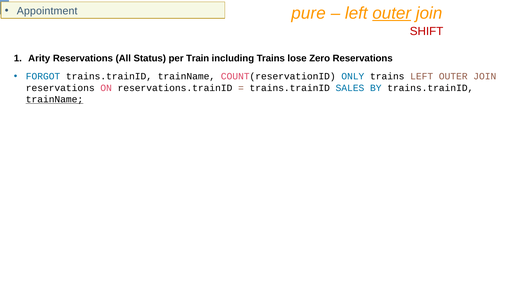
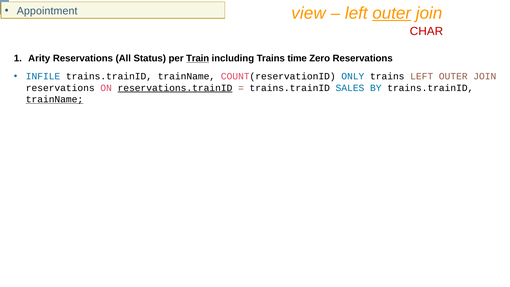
pure: pure -> view
SHIFT: SHIFT -> CHAR
Train underline: none -> present
lose: lose -> time
FORGOT: FORGOT -> INFILE
reservations.trainID underline: none -> present
